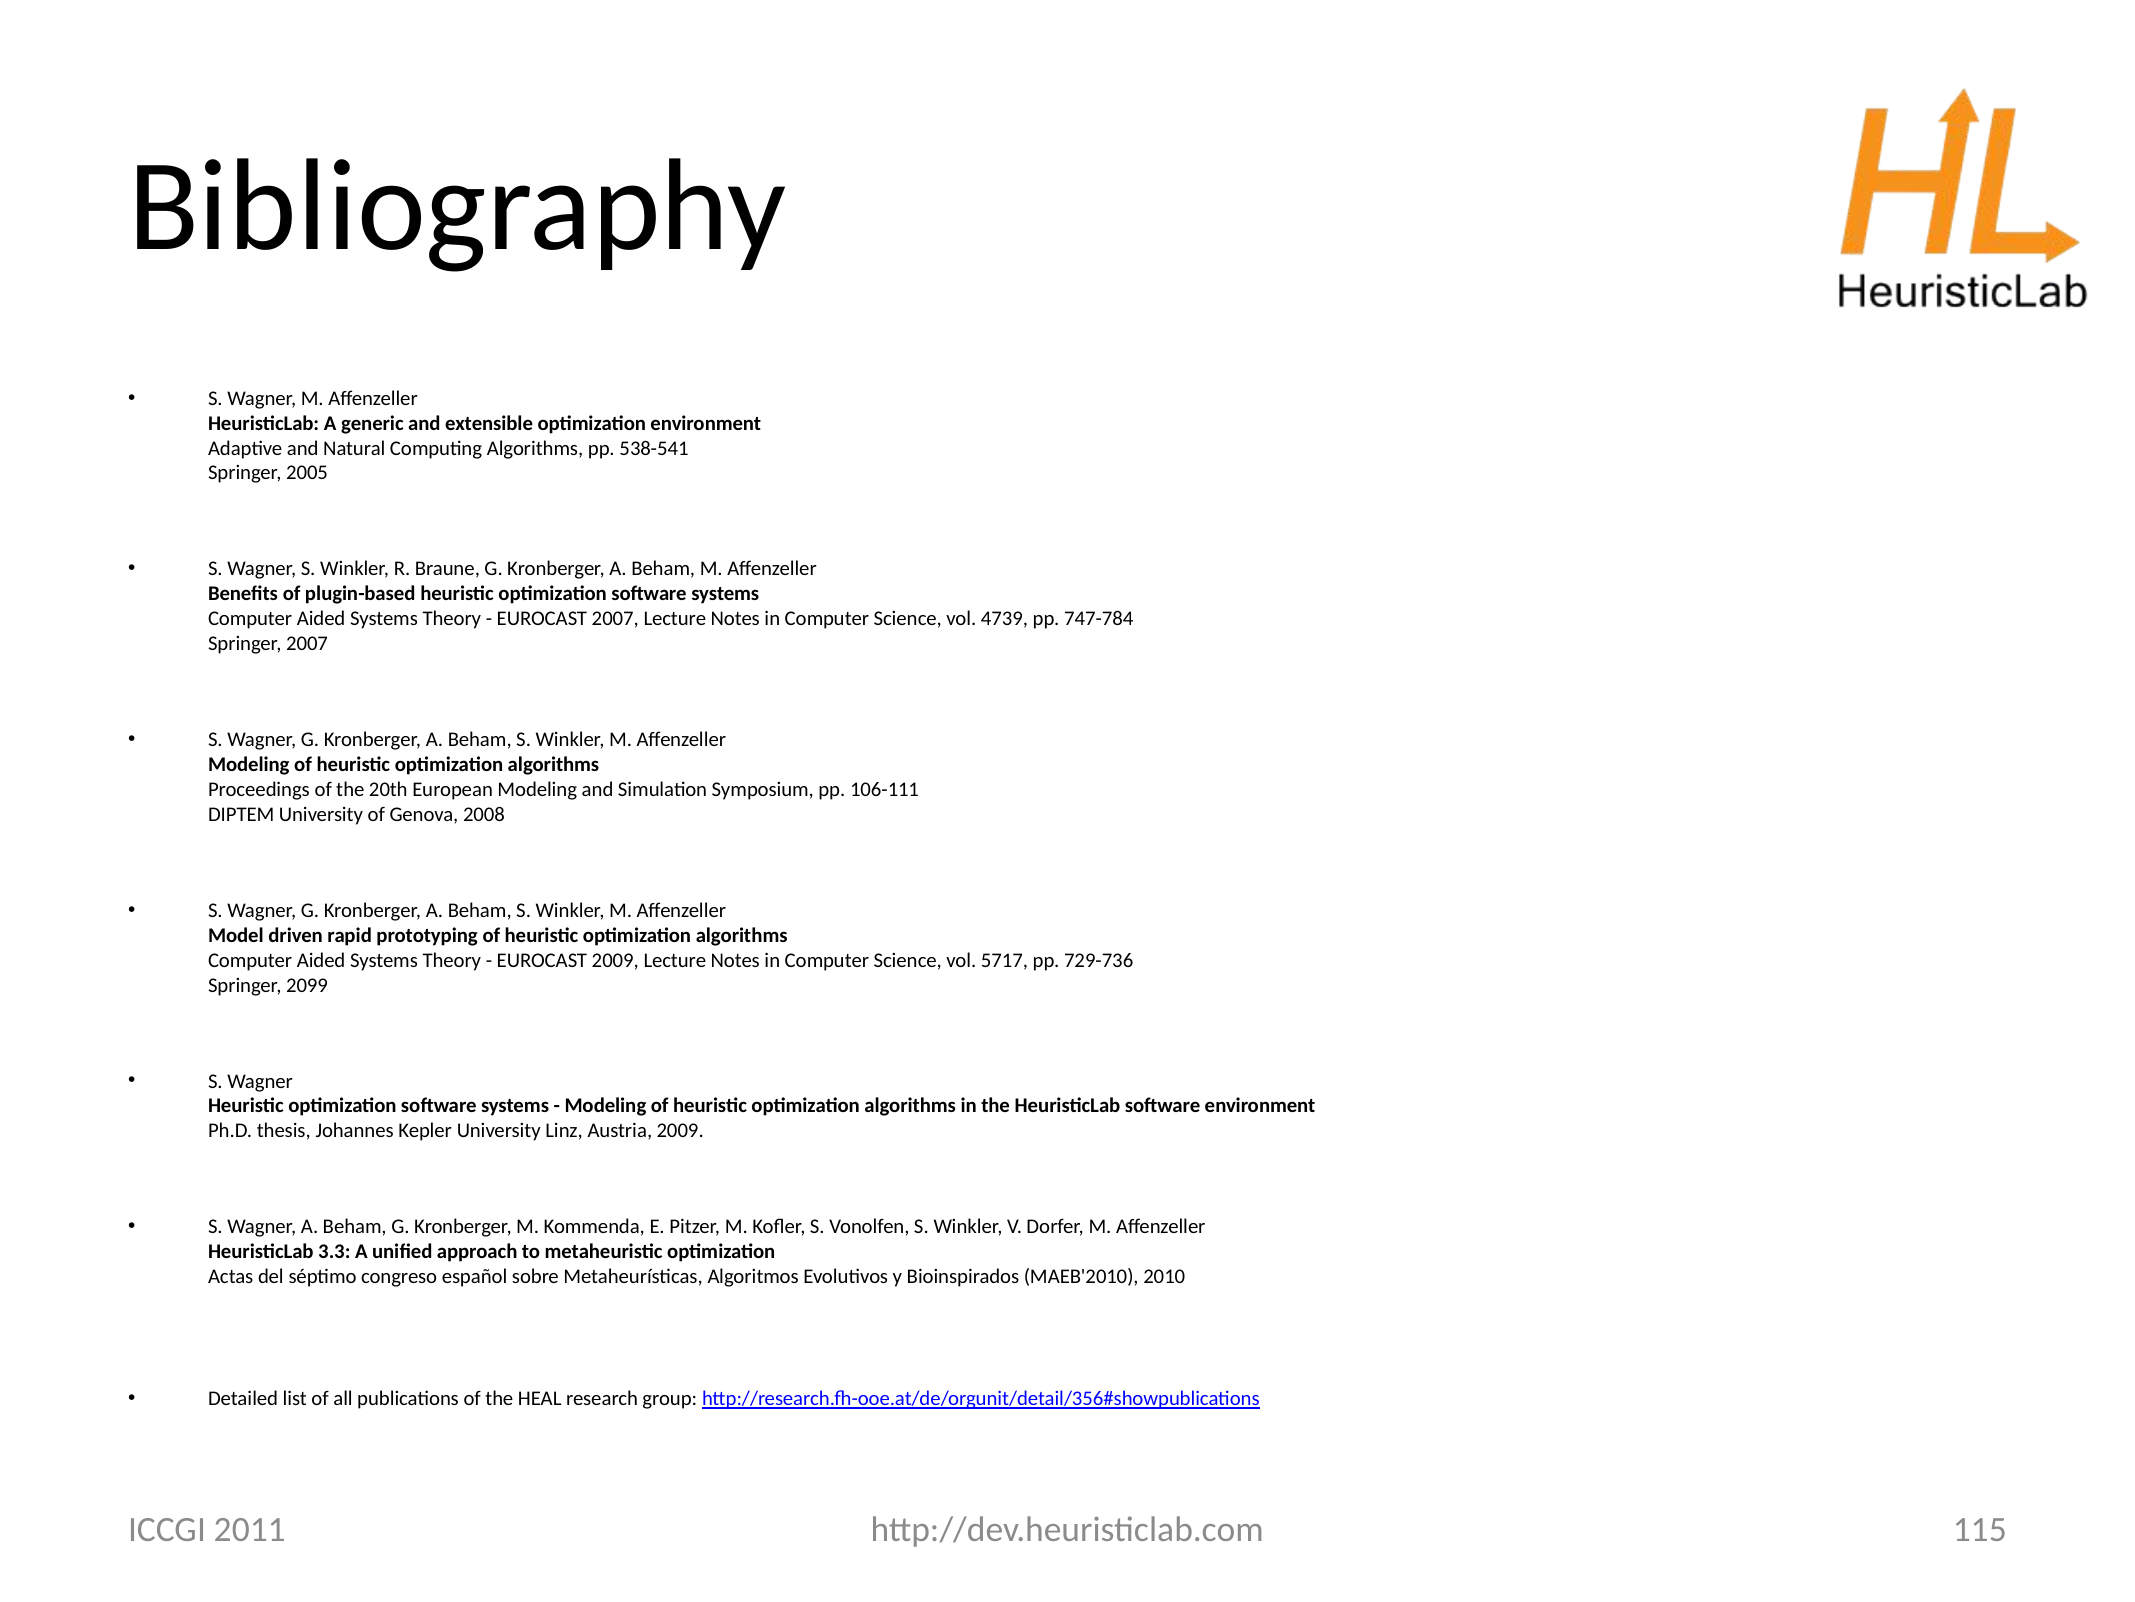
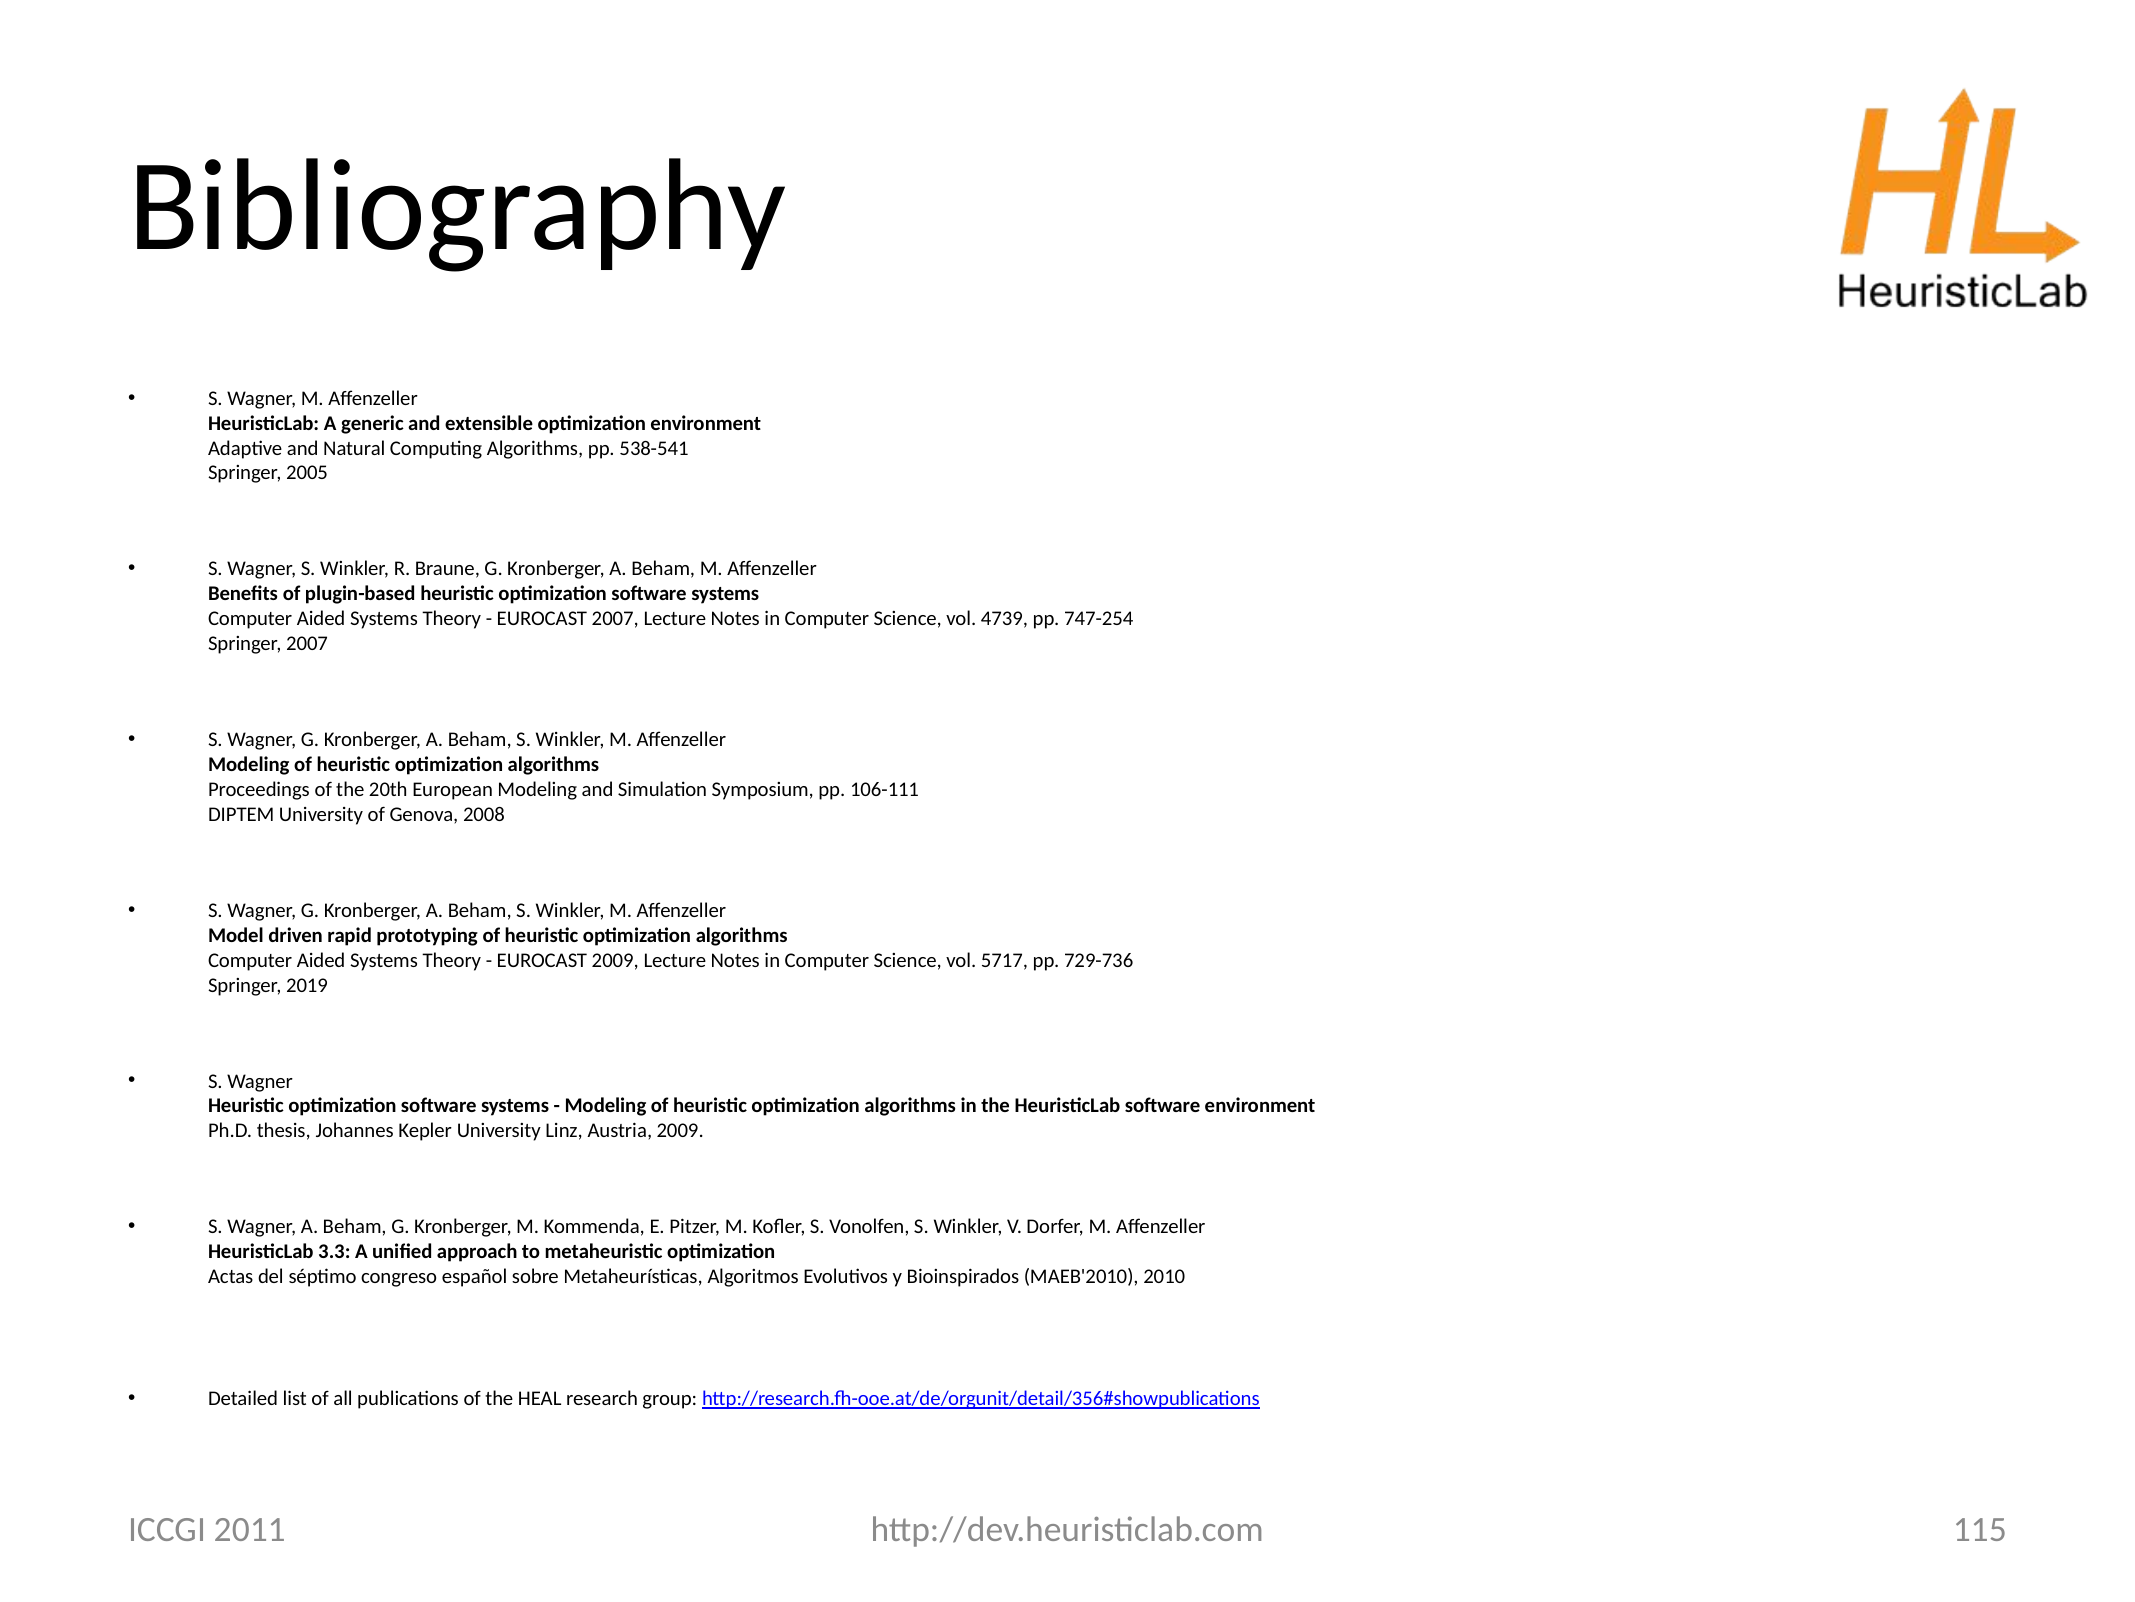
747-784: 747-784 -> 747-254
2099: 2099 -> 2019
